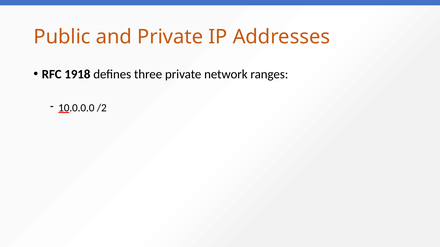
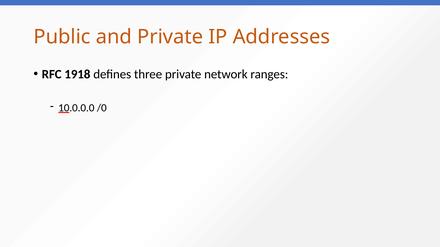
/2: /2 -> /0
